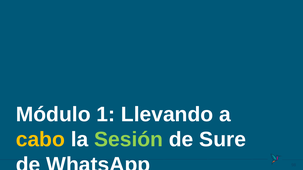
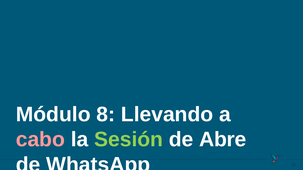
1: 1 -> 8
cabo colour: yellow -> pink
Sure: Sure -> Abre
